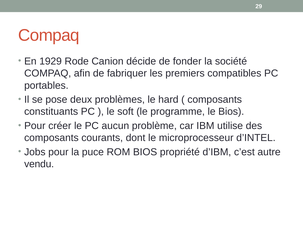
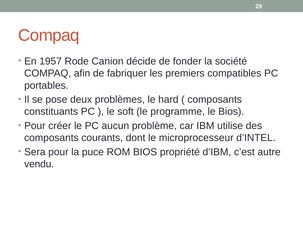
1929: 1929 -> 1957
Jobs: Jobs -> Sera
